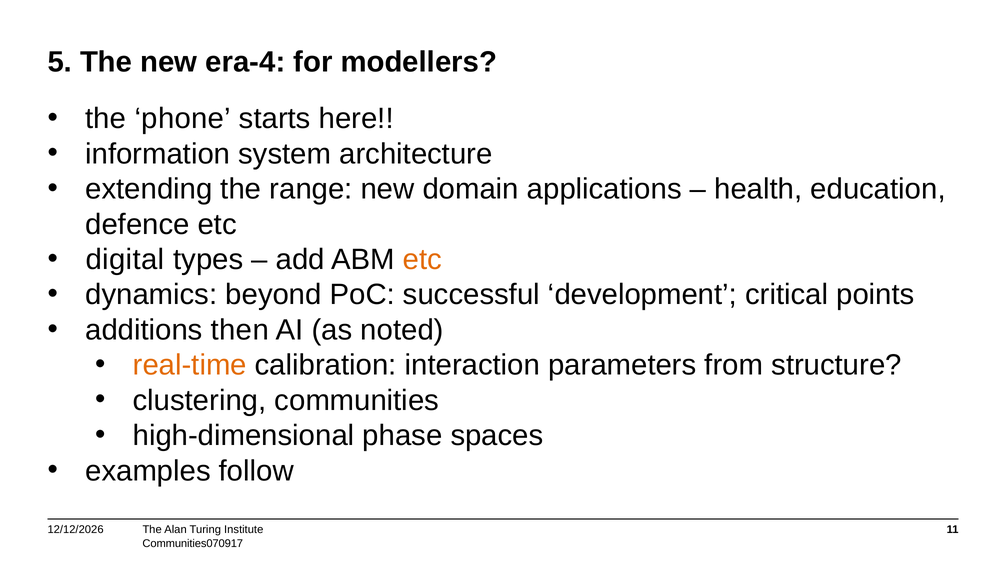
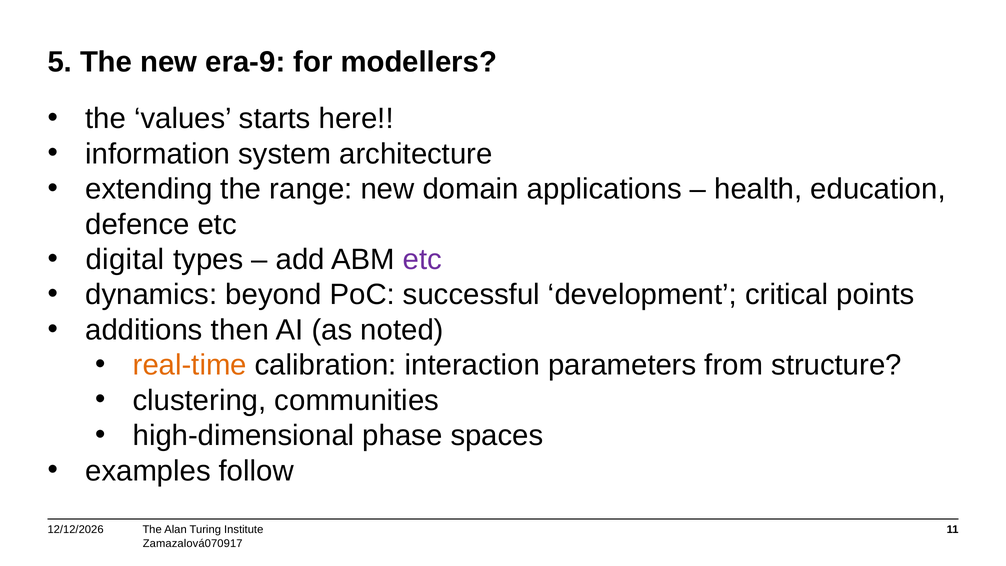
era-4: era-4 -> era-9
phone: phone -> values
etc at (423, 260) colour: orange -> purple
Communities070917: Communities070917 -> Zamazalová070917
